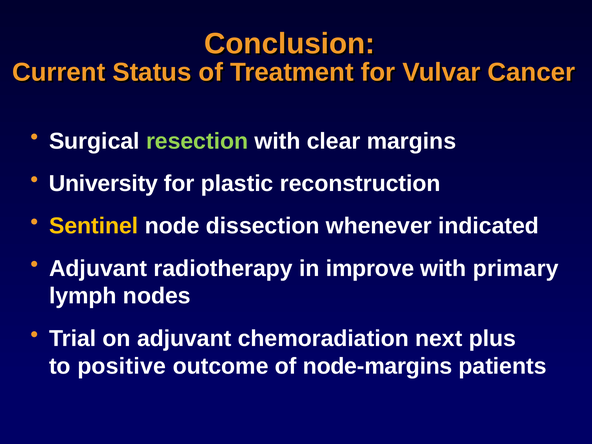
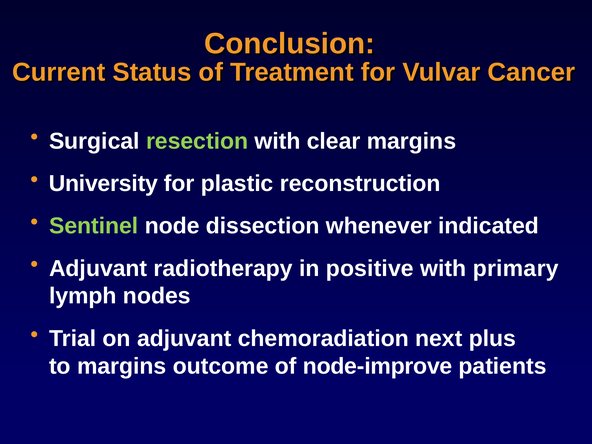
Sentinel colour: yellow -> light green
improve: improve -> positive
to positive: positive -> margins
node-margins: node-margins -> node-improve
